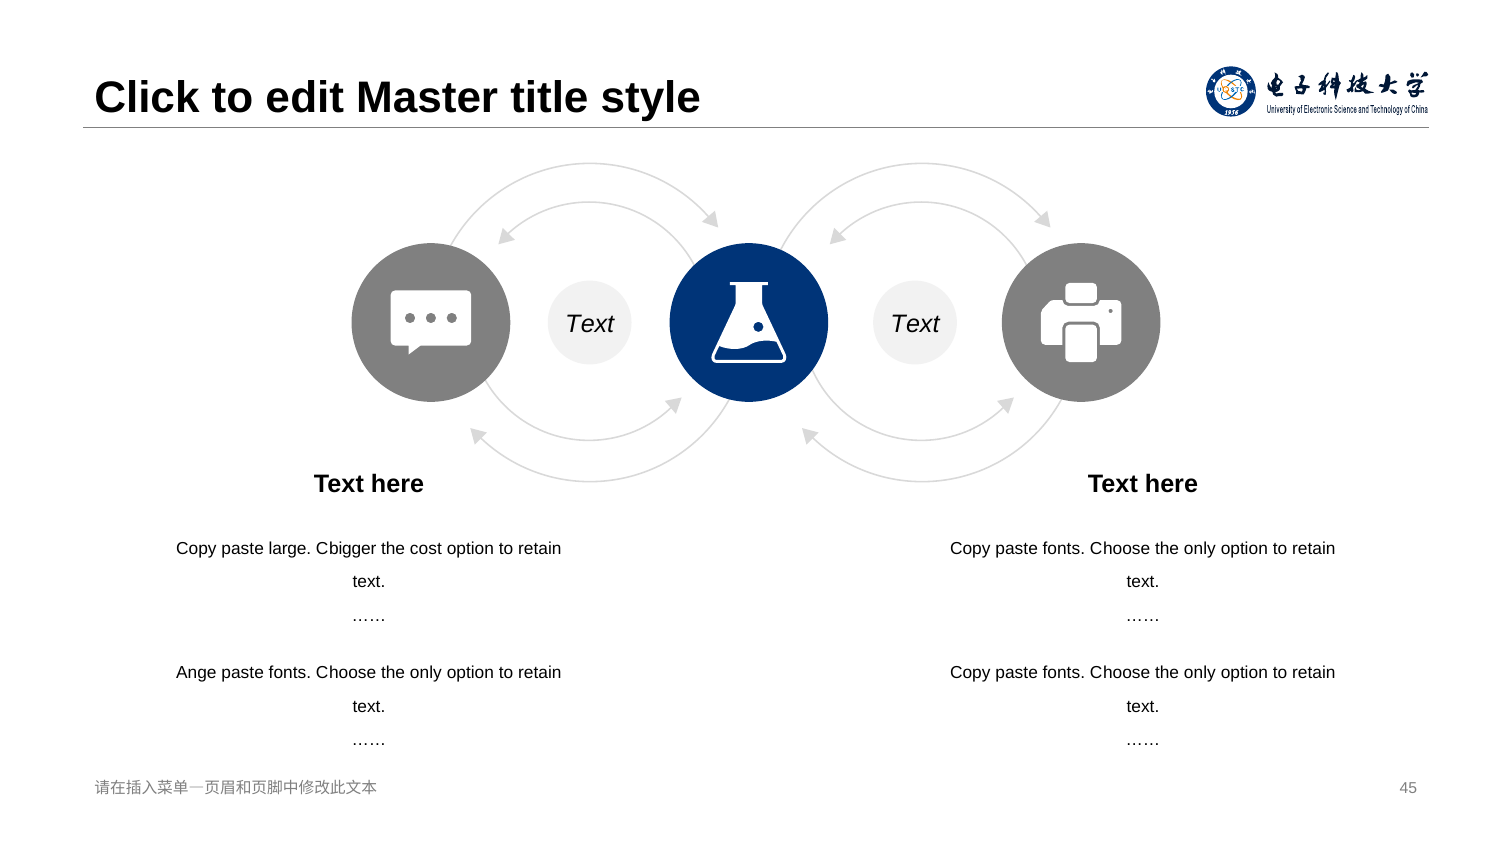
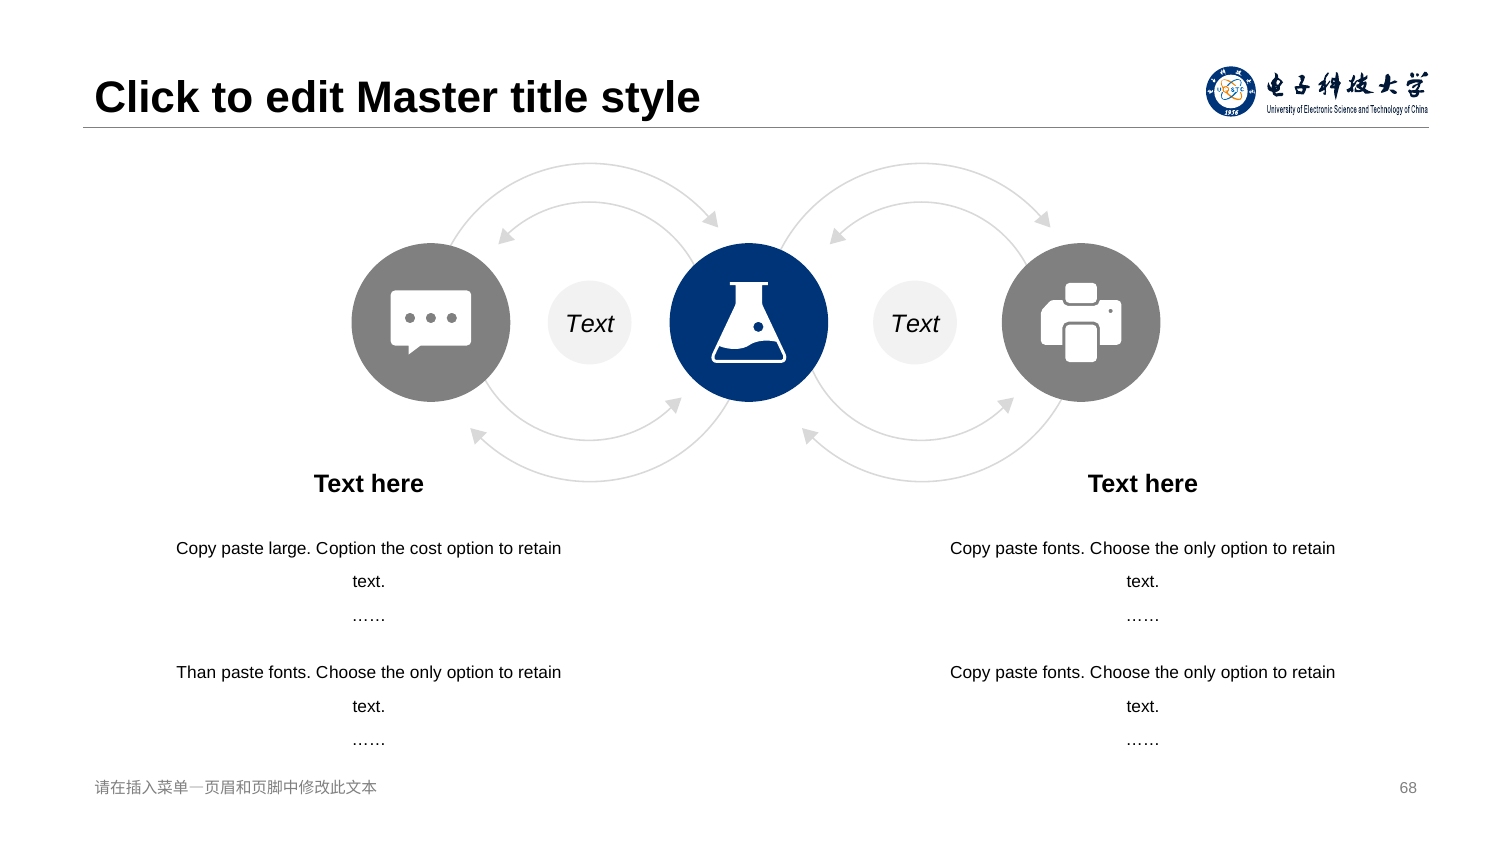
C bigger: bigger -> option
Ange: Ange -> Than
45: 45 -> 68
